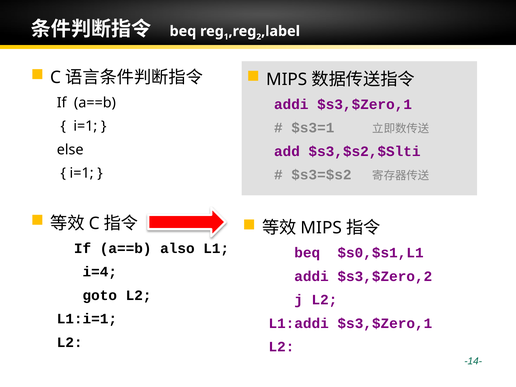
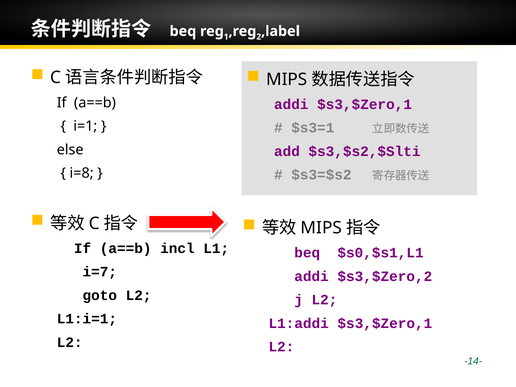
i=1 at (82, 173): i=1 -> i=8
also: also -> incl
i=4: i=4 -> i=7
